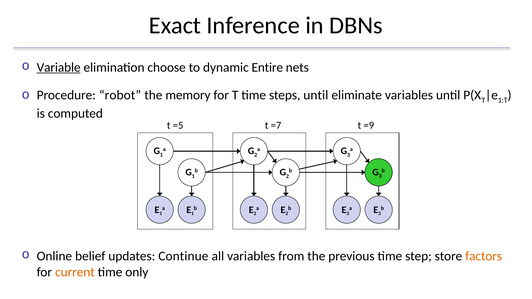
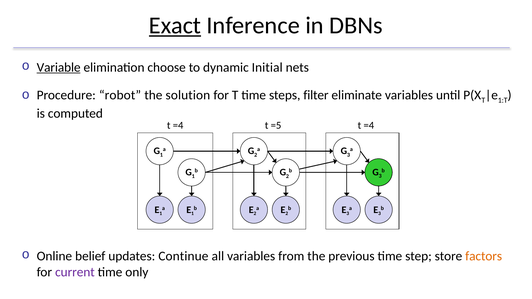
Exact underline: none -> present
Entire: Entire -> Initial
memory: memory -> solution
steps until: until -> filter
=5 at (178, 125): =5 -> =4
=7: =7 -> =5
=9 at (369, 125): =9 -> =4
current colour: orange -> purple
